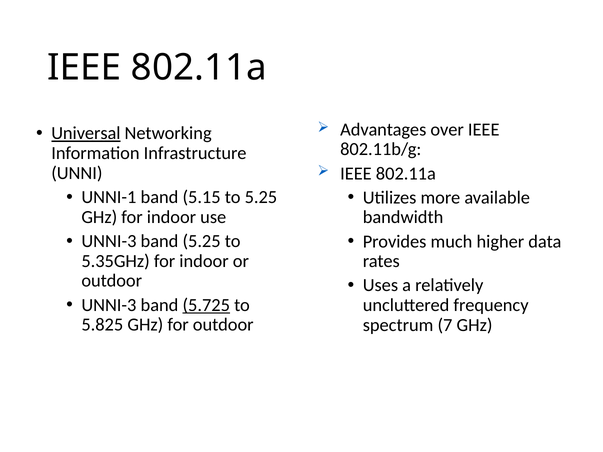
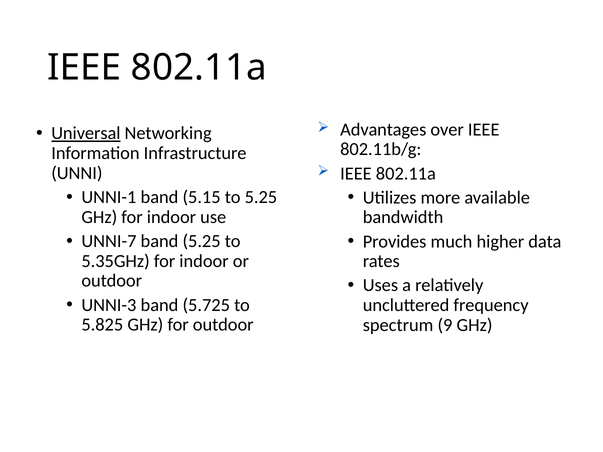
UNNI-3 at (109, 241): UNNI-3 -> UNNI-7
5.725 underline: present -> none
7: 7 -> 9
